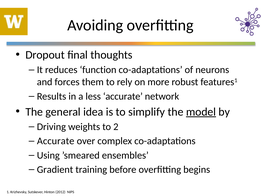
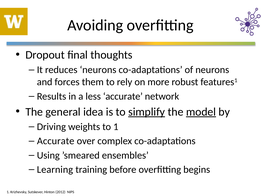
reduces function: function -> neurons
simplify underline: none -> present
to 2: 2 -> 1
Gradient: Gradient -> Learning
